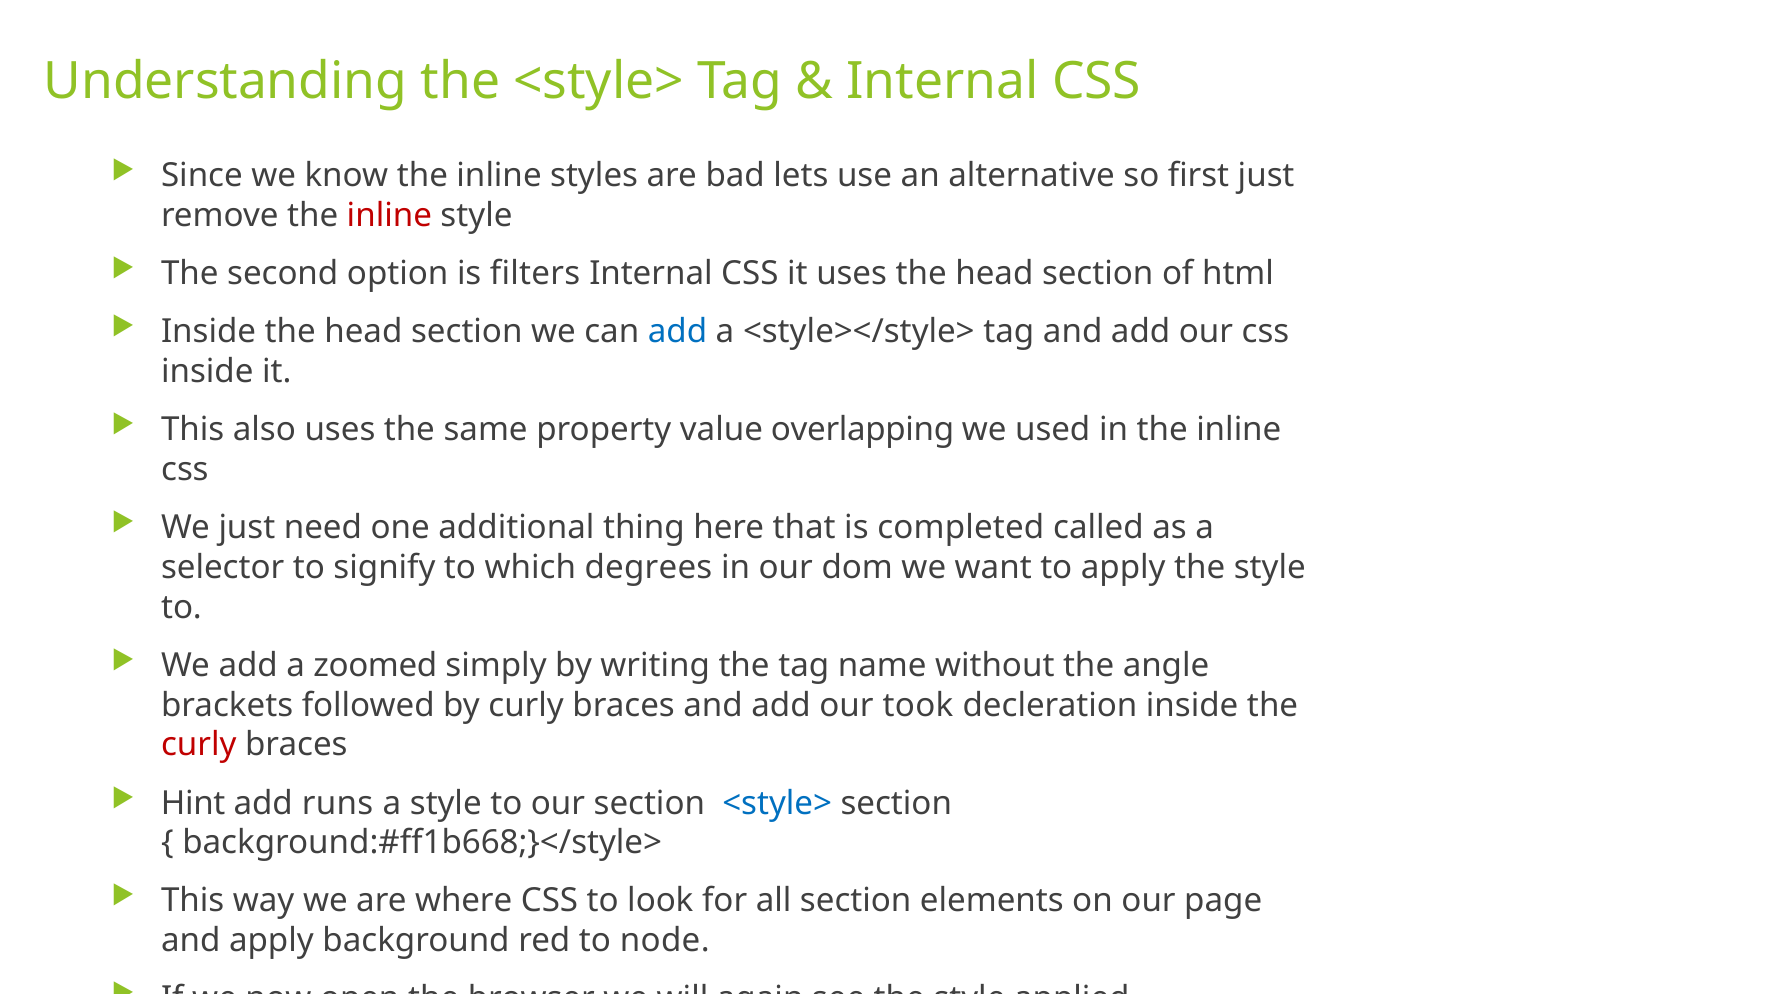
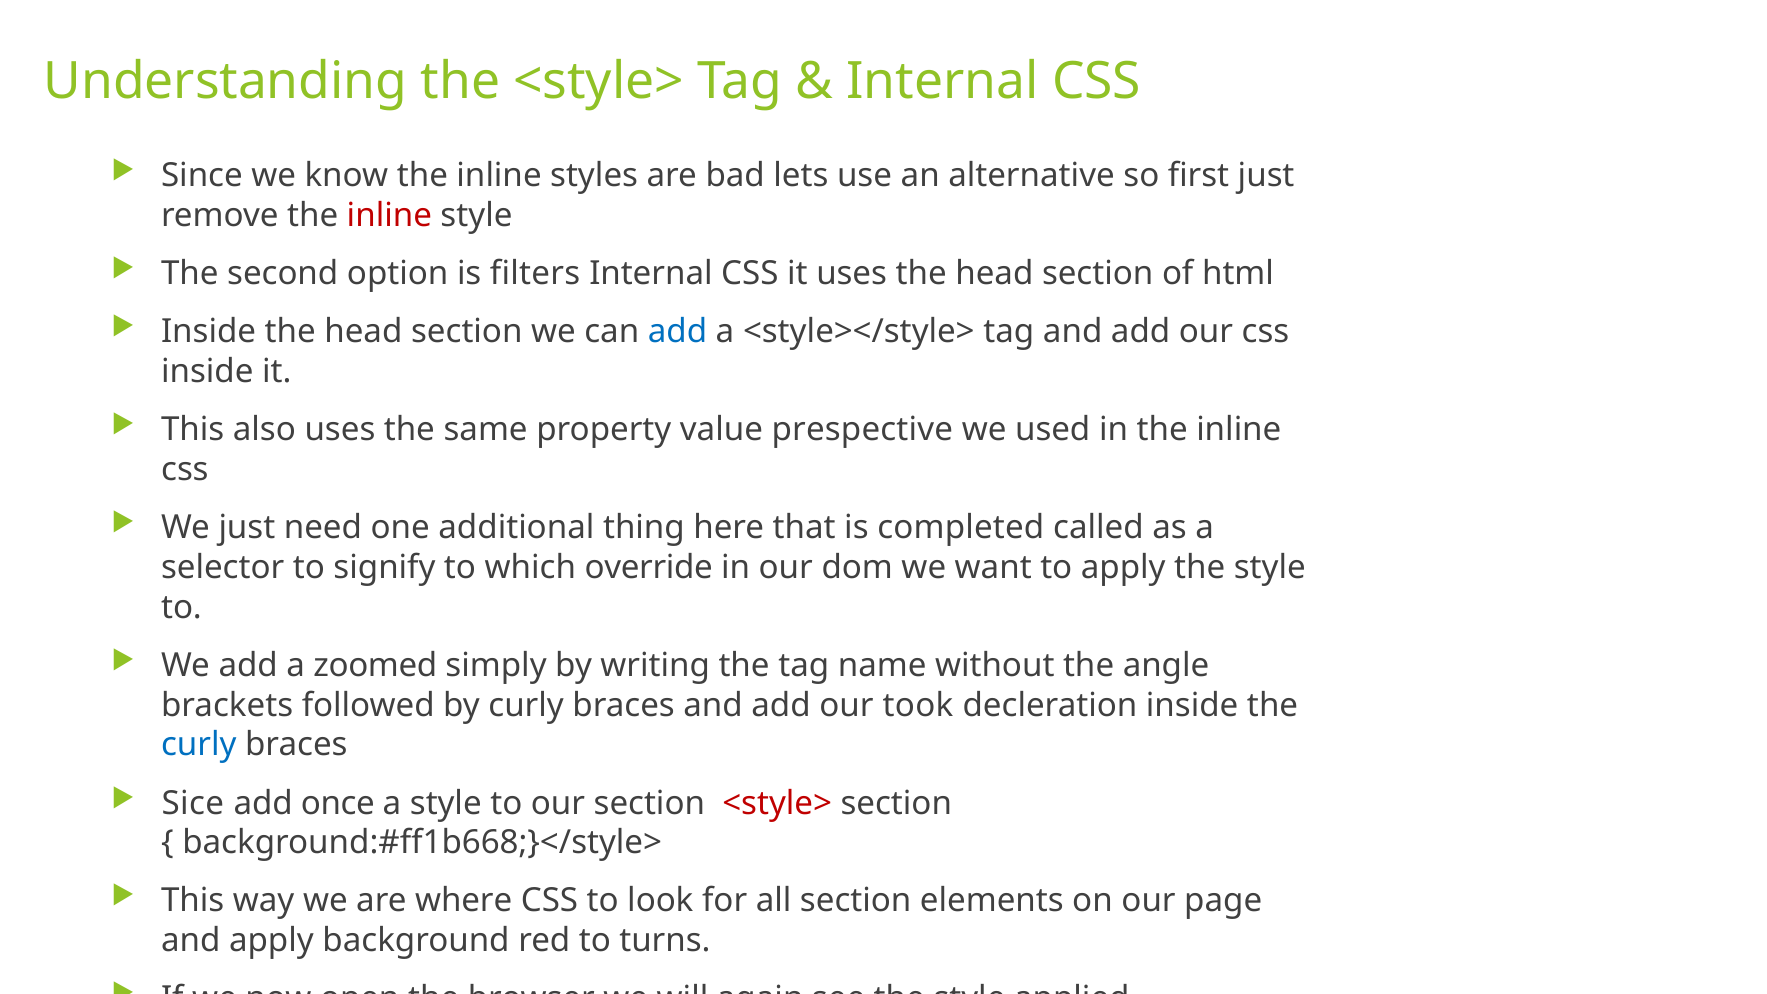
overlapping: overlapping -> prespective
degrees: degrees -> override
curly at (199, 745) colour: red -> blue
Hint: Hint -> Sice
runs: runs -> once
<style> at (777, 803) colour: blue -> red
node: node -> turns
